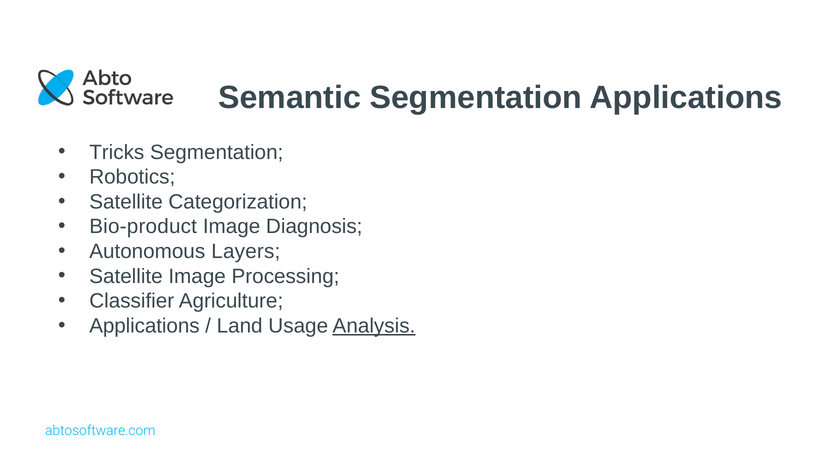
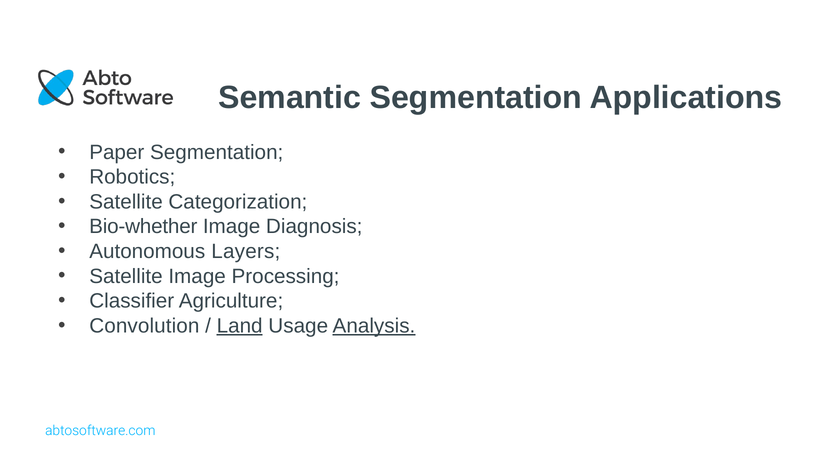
Tricks: Tricks -> Paper
Bio-product: Bio-product -> Bio-whether
Applications at (144, 326): Applications -> Convolution
Land underline: none -> present
